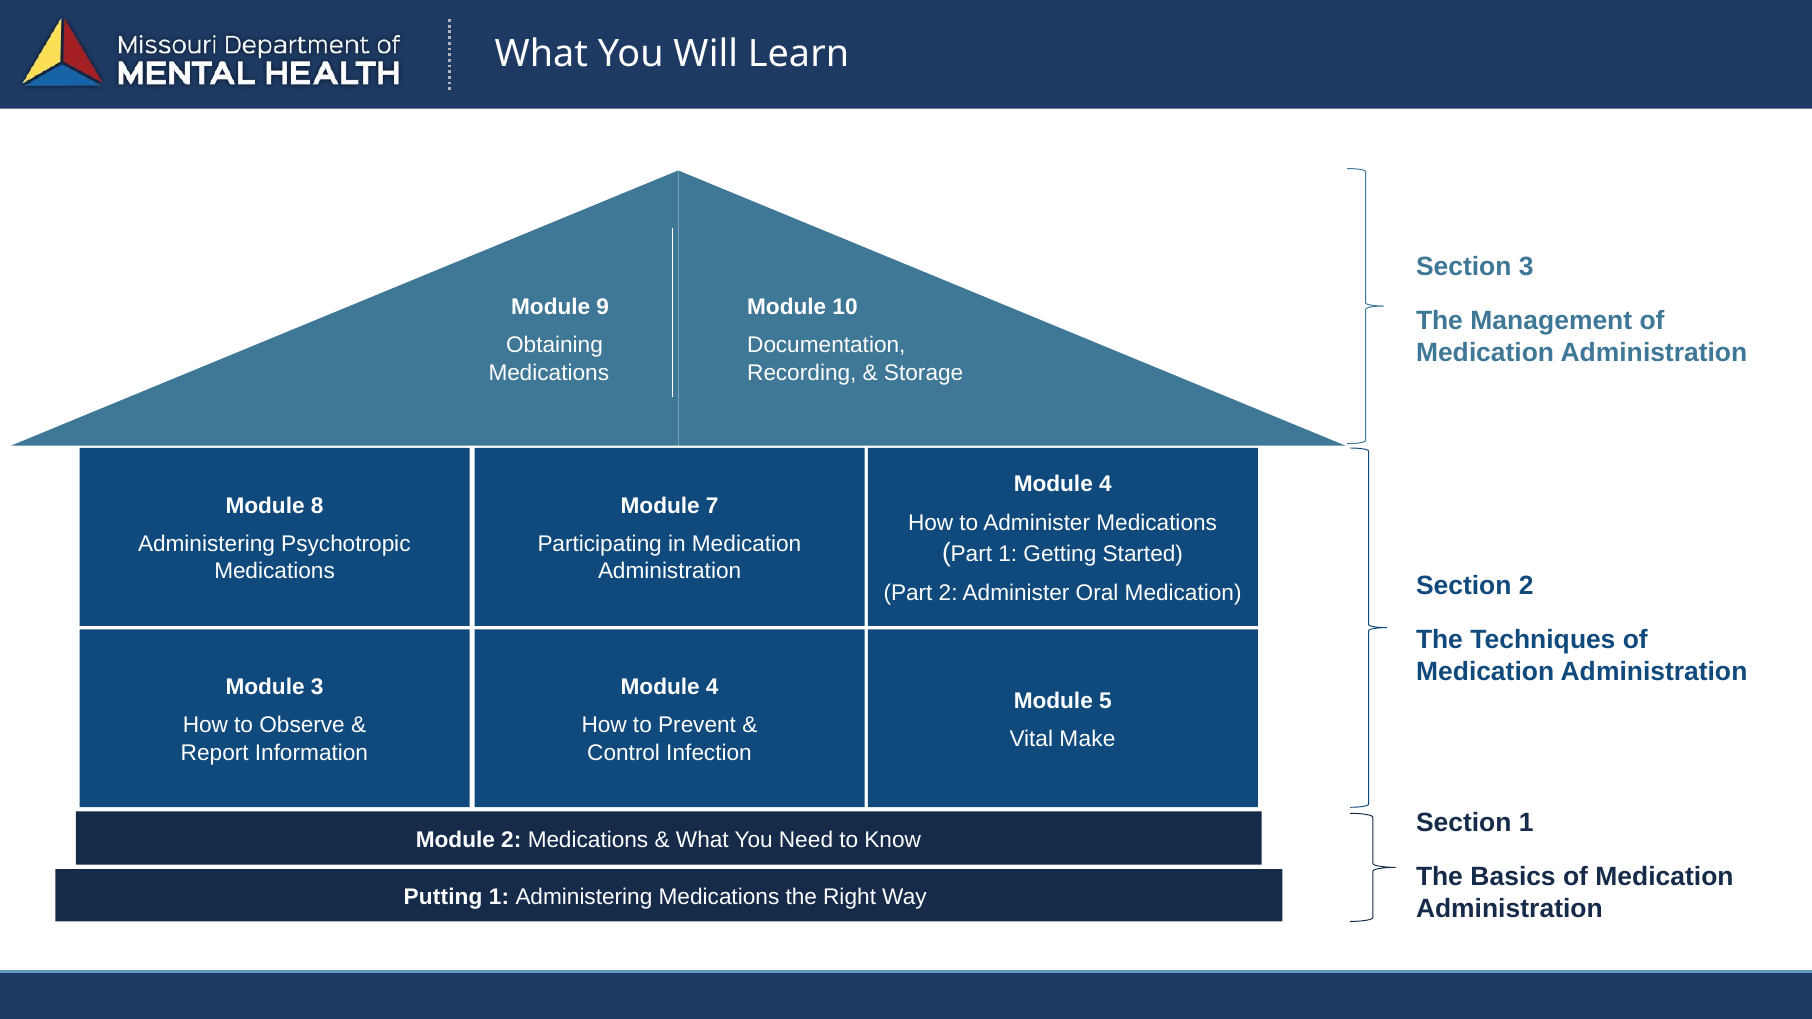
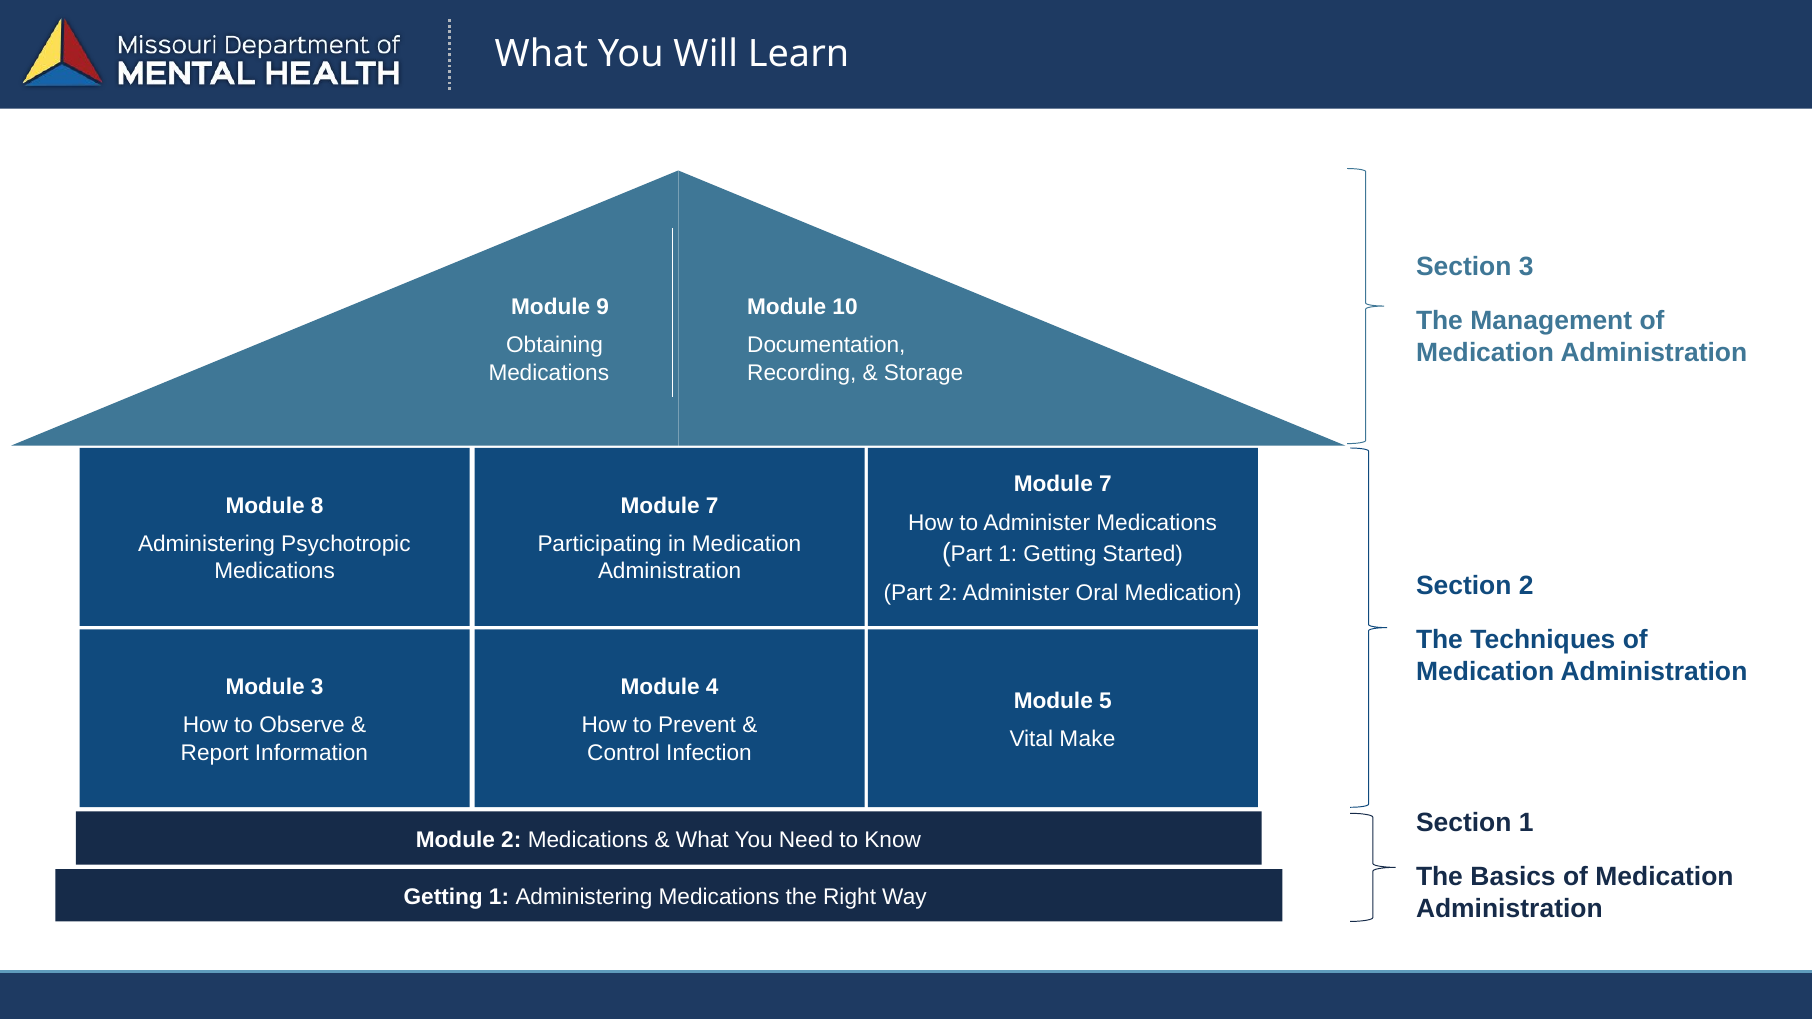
4 at (1105, 484): 4 -> 7
Putting at (443, 897): Putting -> Getting
